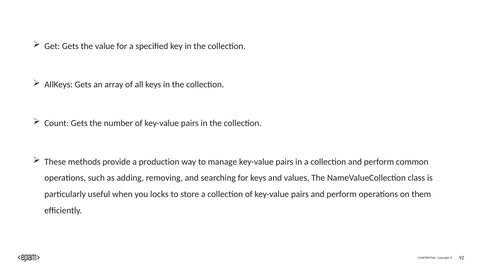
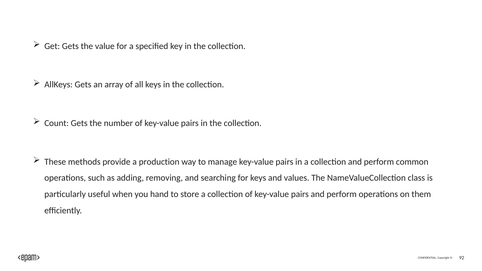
locks: locks -> hand
